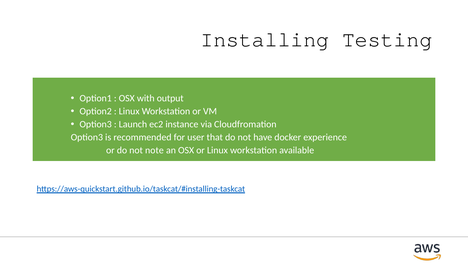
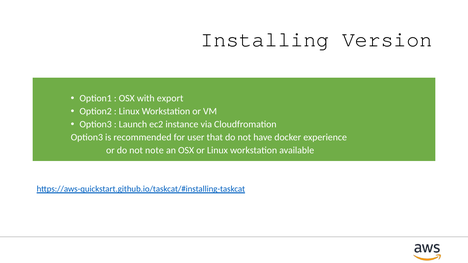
Testing: Testing -> Version
output: output -> export
